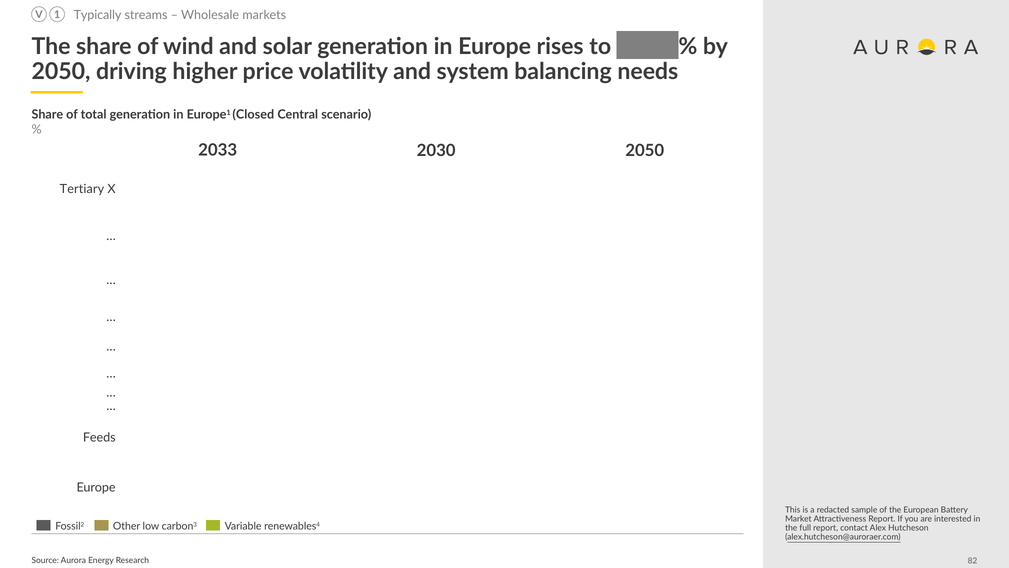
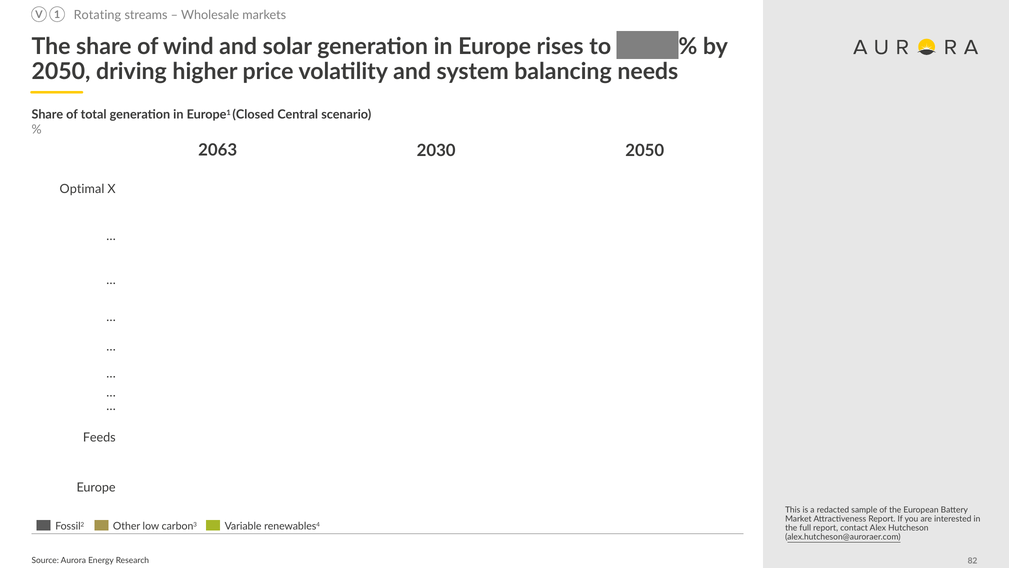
Typically: Typically -> Rotating
2033: 2033 -> 2063
Tertiary: Tertiary -> Optimal
